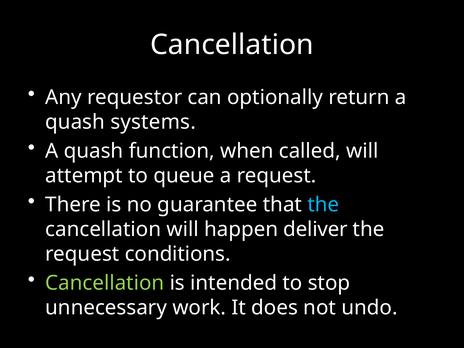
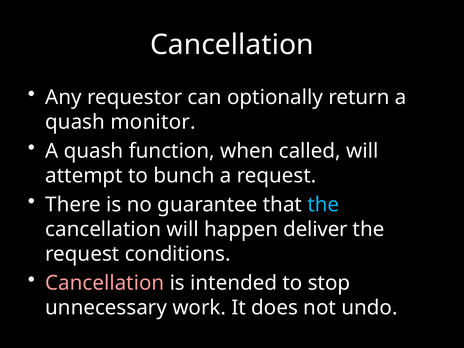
systems: systems -> monitor
queue: queue -> bunch
Cancellation at (105, 283) colour: light green -> pink
